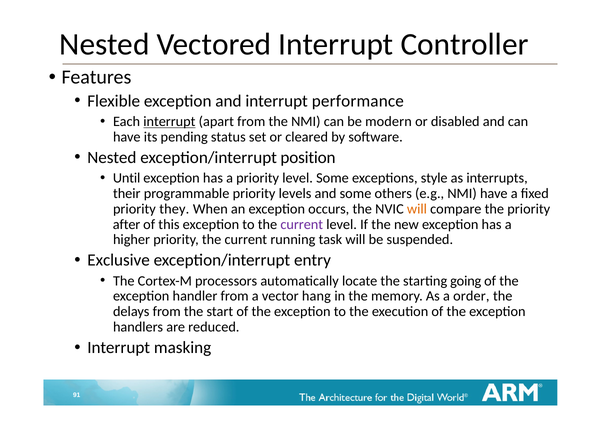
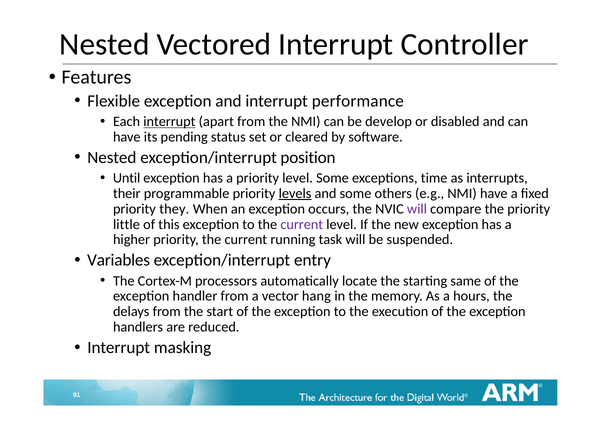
modern: modern -> develop
style: style -> time
levels underline: none -> present
will at (417, 209) colour: orange -> purple
after: after -> little
Exclusive: Exclusive -> Variables
going: going -> same
order: order -> hours
